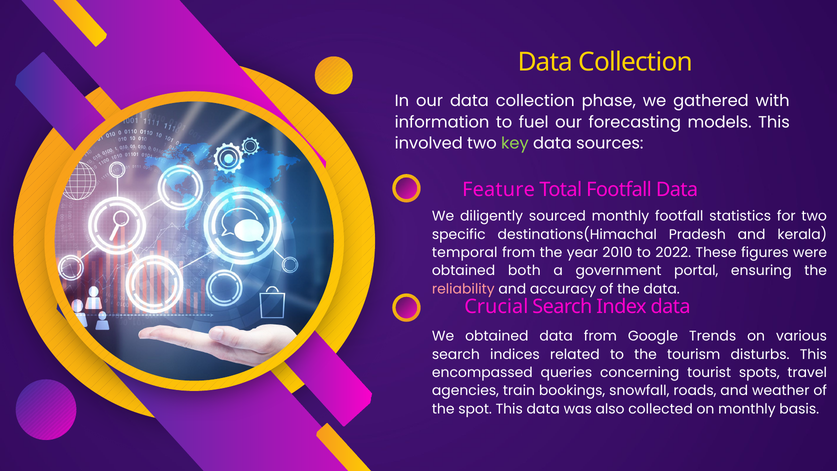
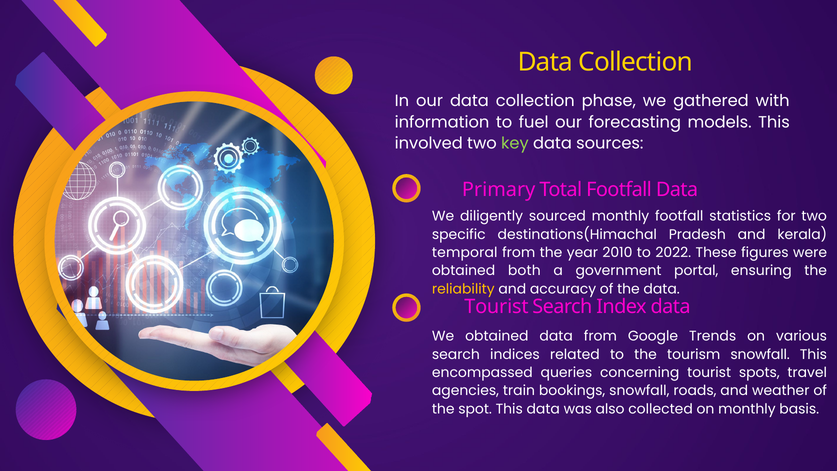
Feature: Feature -> Primary
reliability colour: pink -> yellow
Crucial at (496, 307): Crucial -> Tourist
tourism disturbs: disturbs -> snowfall
